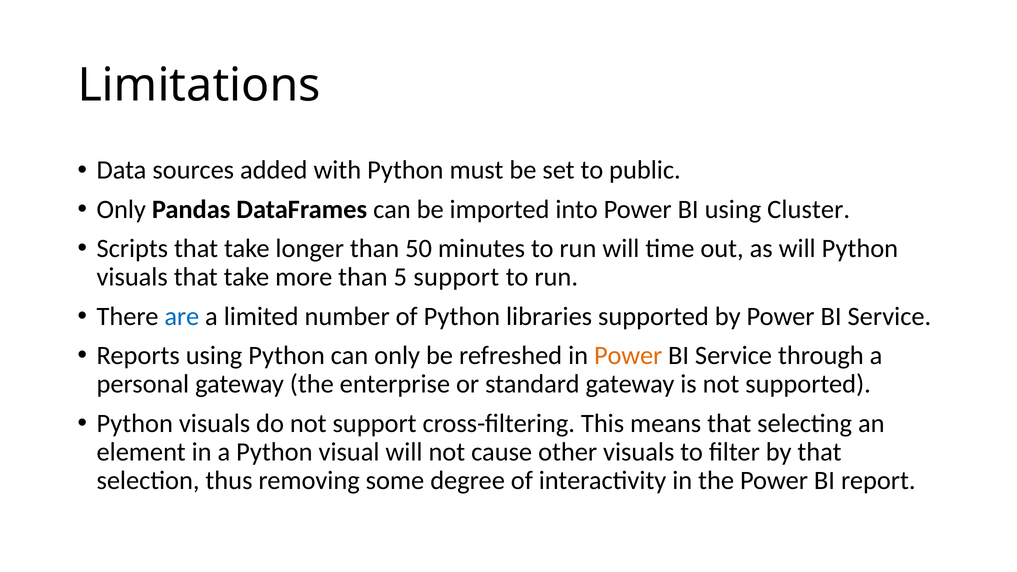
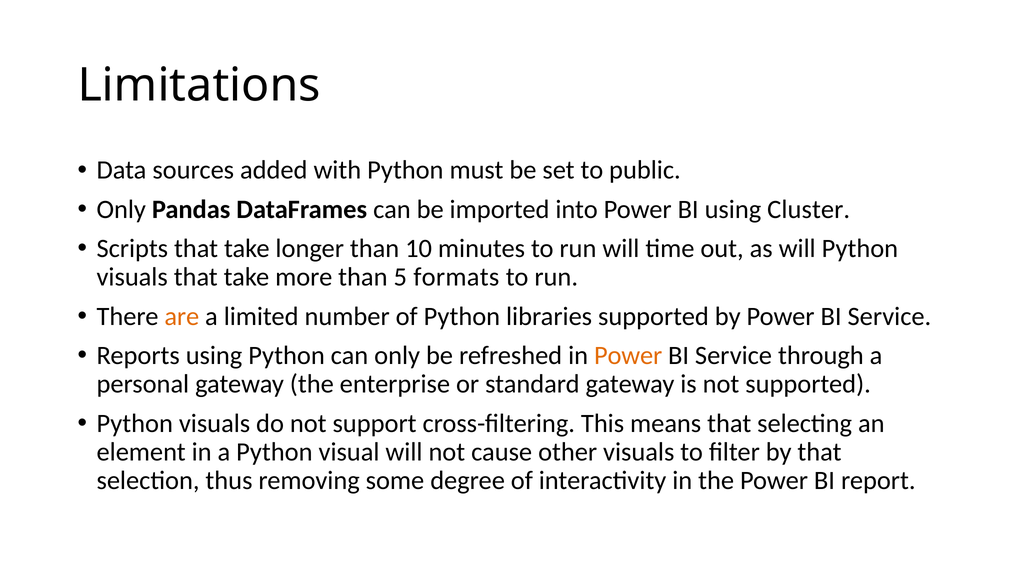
50: 50 -> 10
5 support: support -> formats
are colour: blue -> orange
